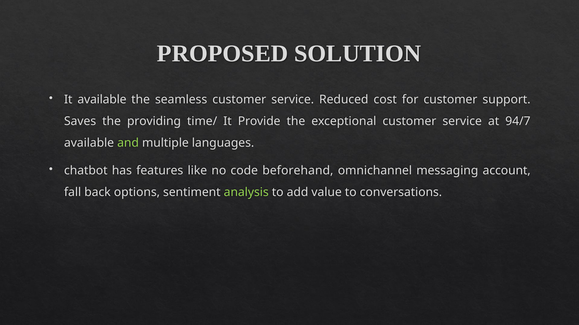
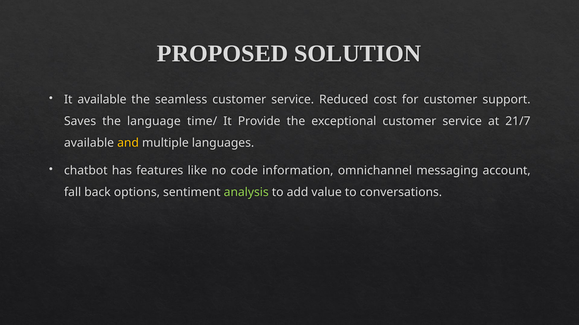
providing: providing -> language
94/7: 94/7 -> 21/7
and colour: light green -> yellow
beforehand: beforehand -> information
